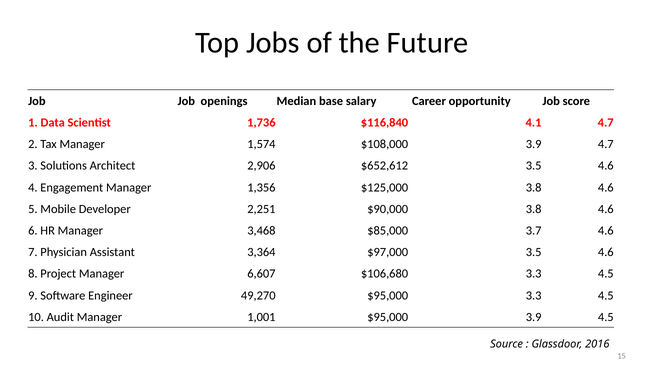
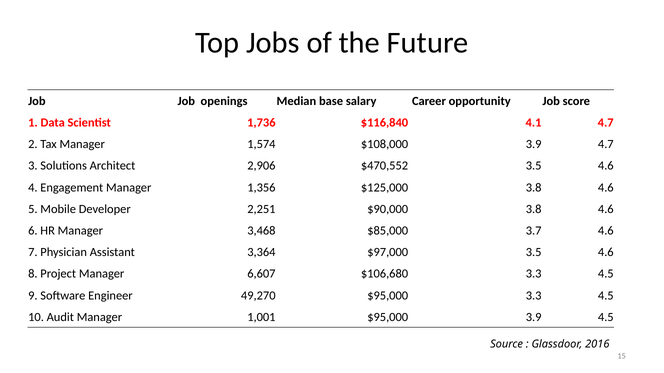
$652,612: $652,612 -> $470,552
